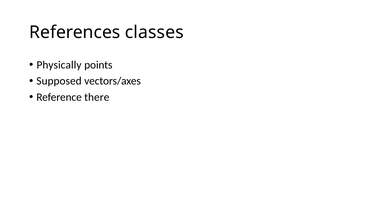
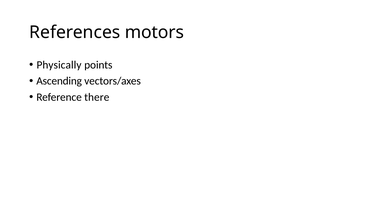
classes: classes -> motors
Supposed: Supposed -> Ascending
